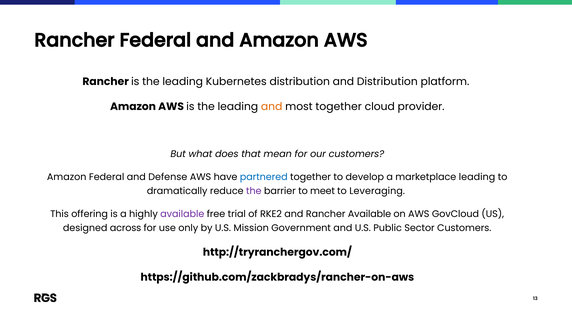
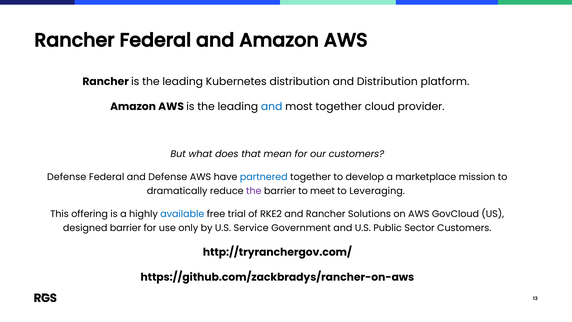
and at (272, 107) colour: orange -> blue
Amazon at (67, 177): Amazon -> Defense
marketplace leading: leading -> mission
available at (182, 214) colour: purple -> blue
Rancher Available: Available -> Solutions
designed across: across -> barrier
Mission: Mission -> Service
